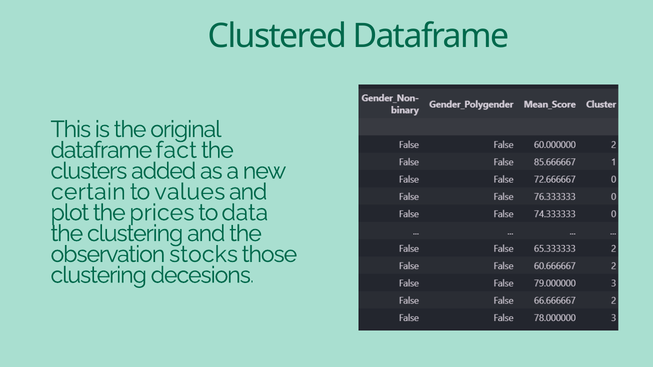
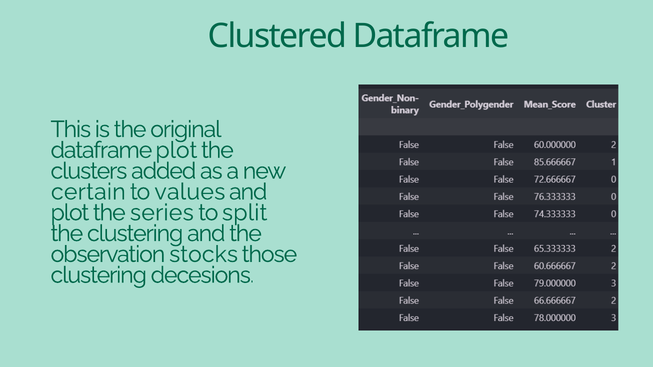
dataframe fact: fact -> plot
prices: prices -> series
data: data -> split
